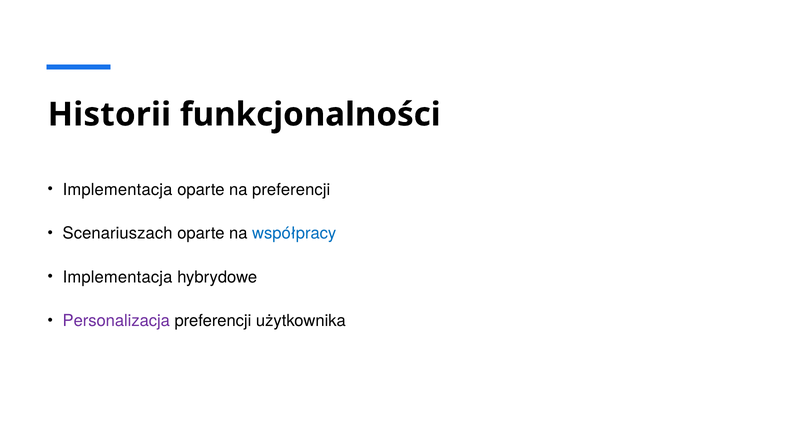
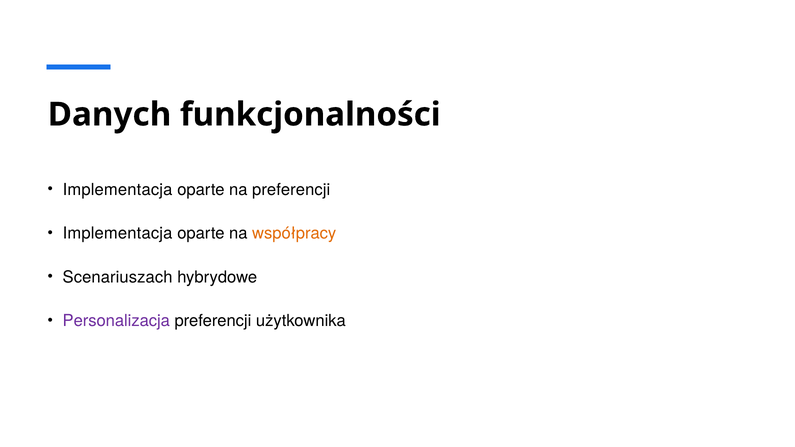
Historii: Historii -> Danych
Scenariuszach at (118, 233): Scenariuszach -> Implementacja
współpracy colour: blue -> orange
Implementacja at (118, 277): Implementacja -> Scenariuszach
